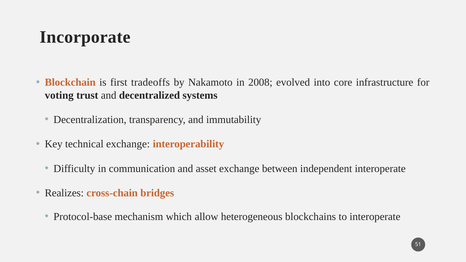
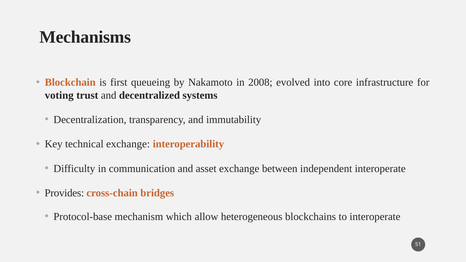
Incorporate: Incorporate -> Mechanisms
tradeoffs: tradeoffs -> queueing
Realizes: Realizes -> Provides
